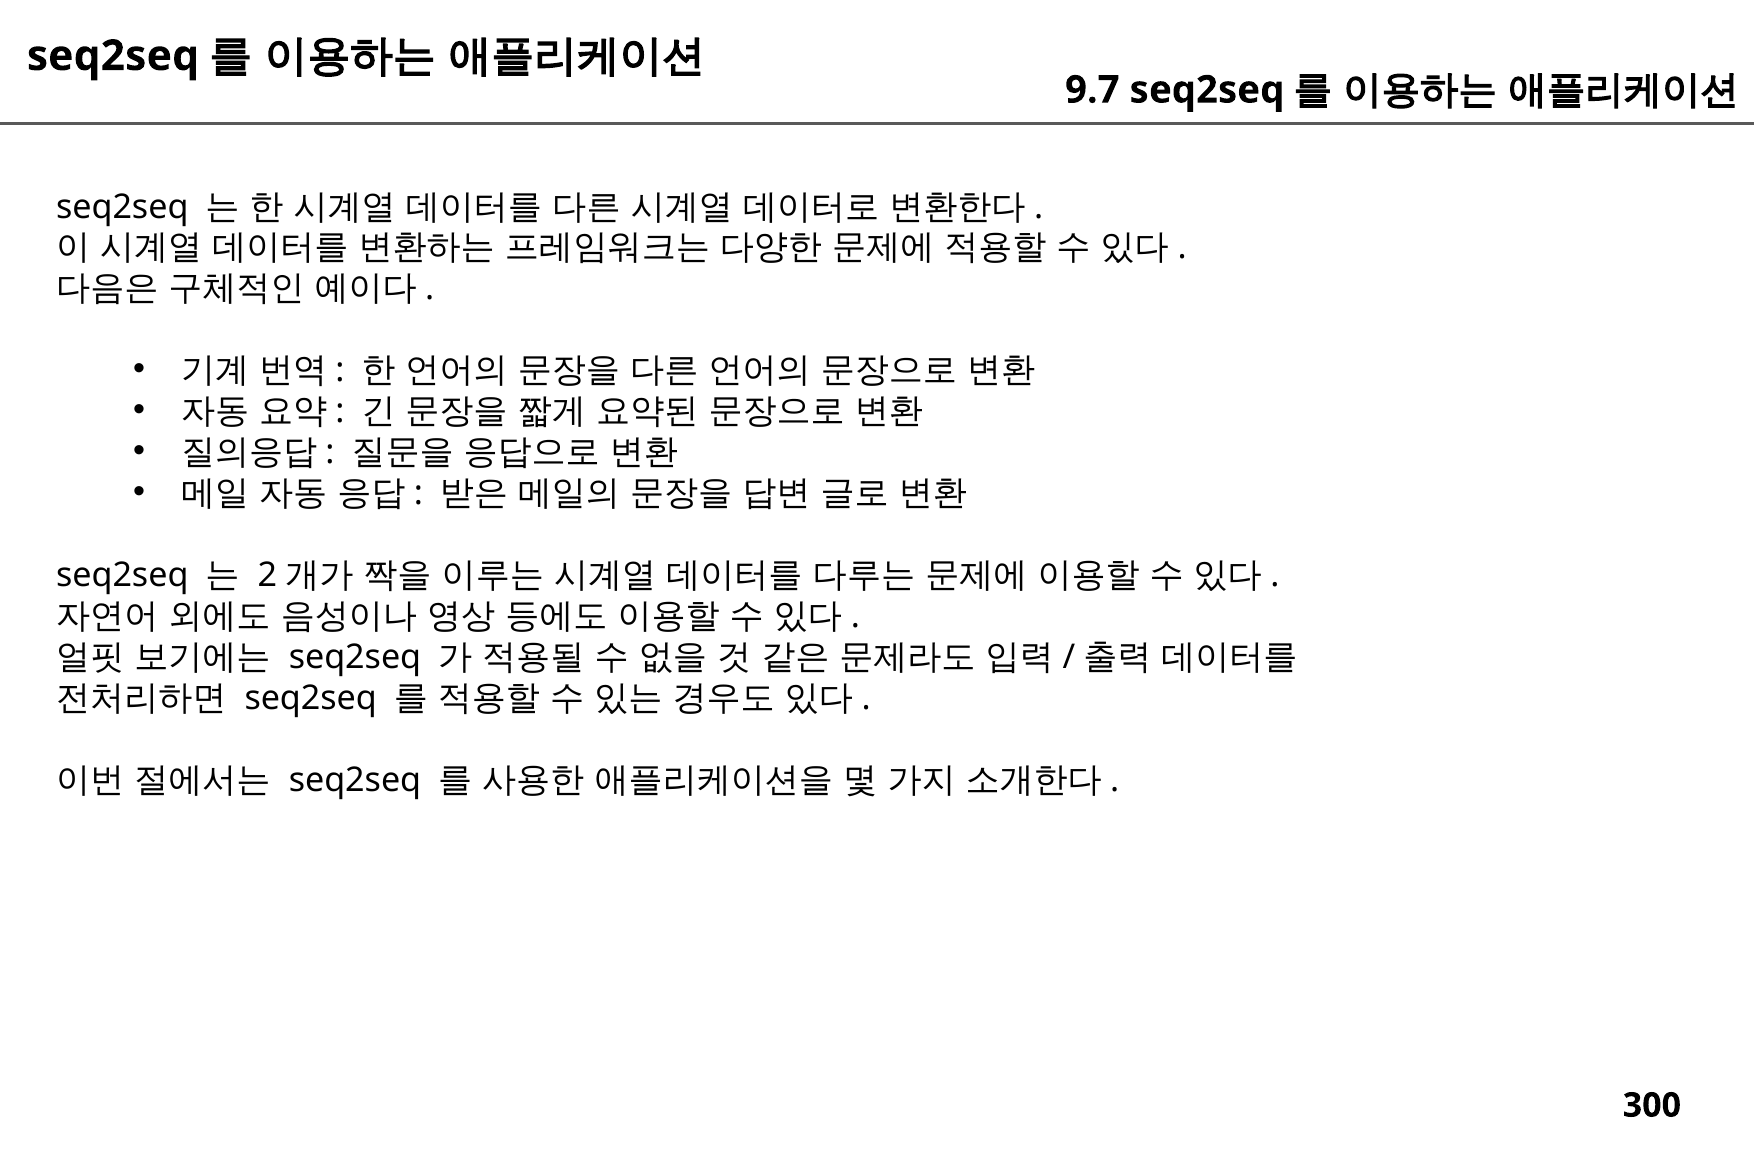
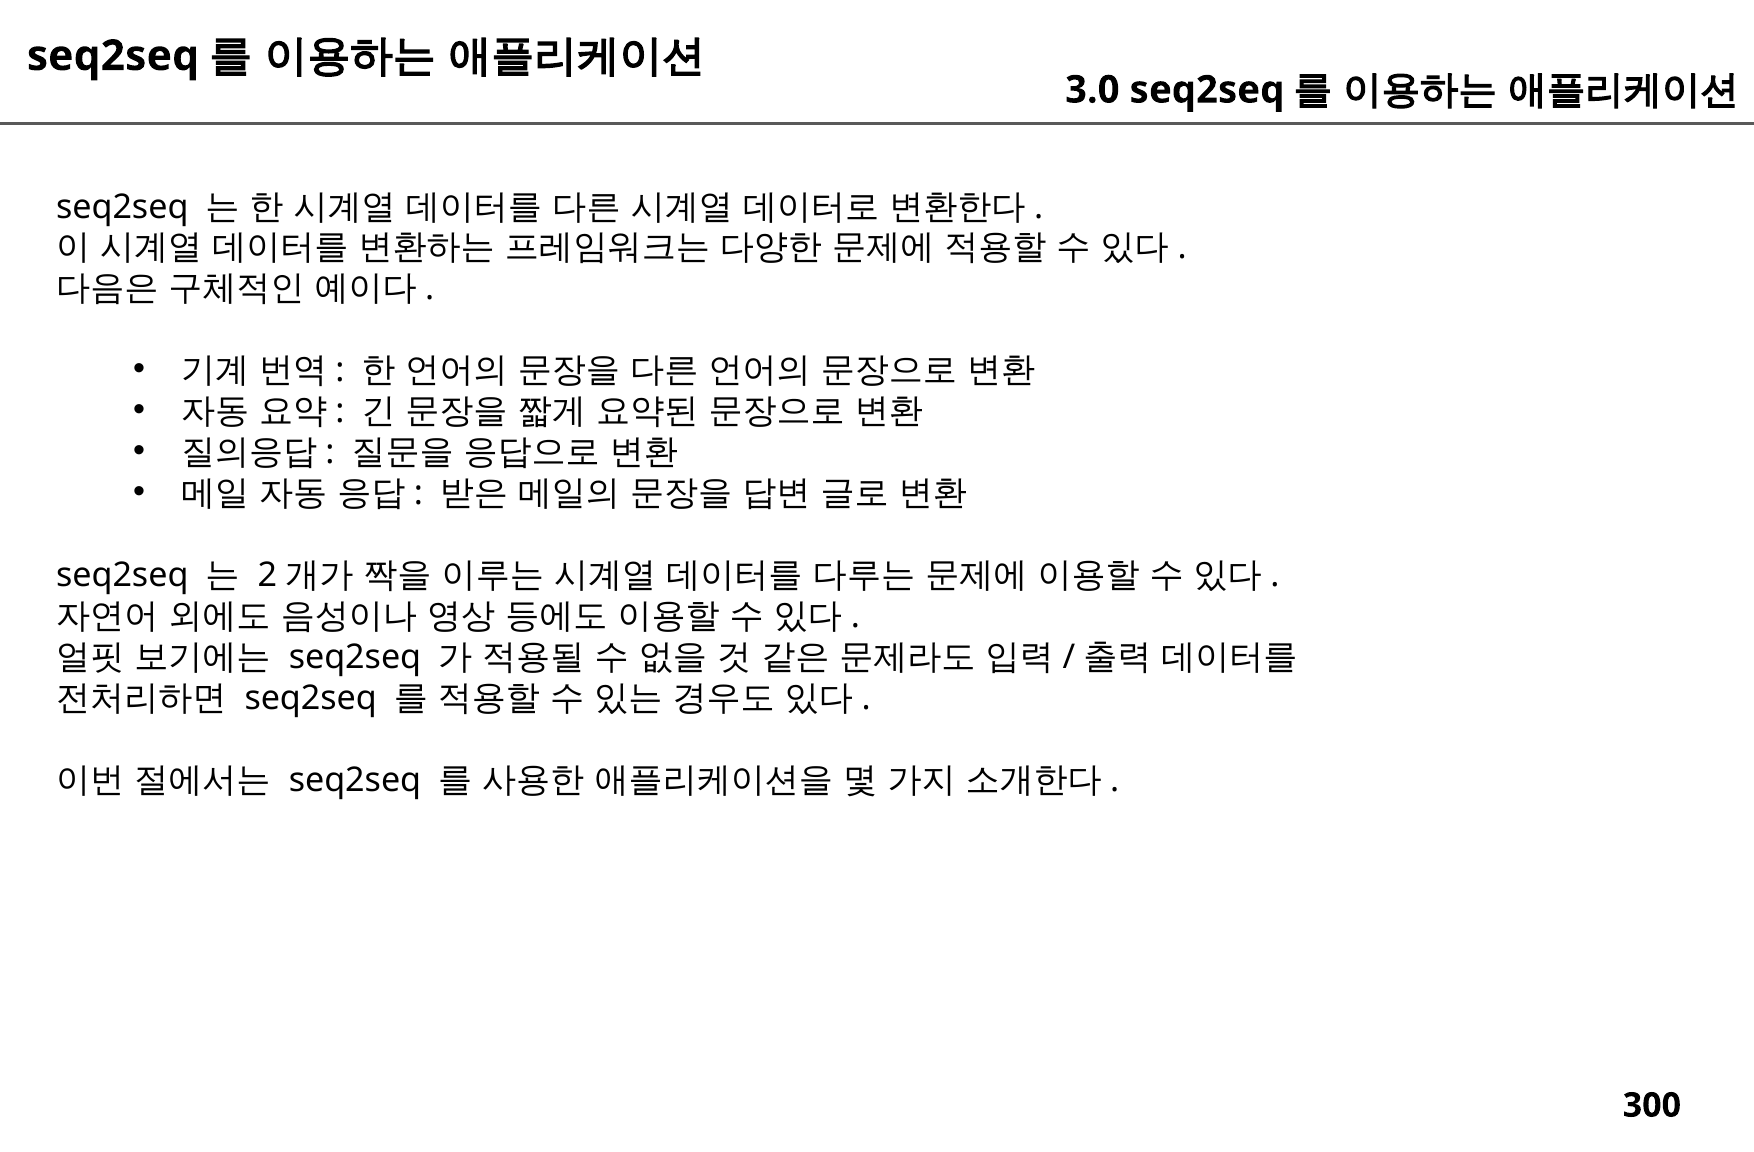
9.7: 9.7 -> 3.0
